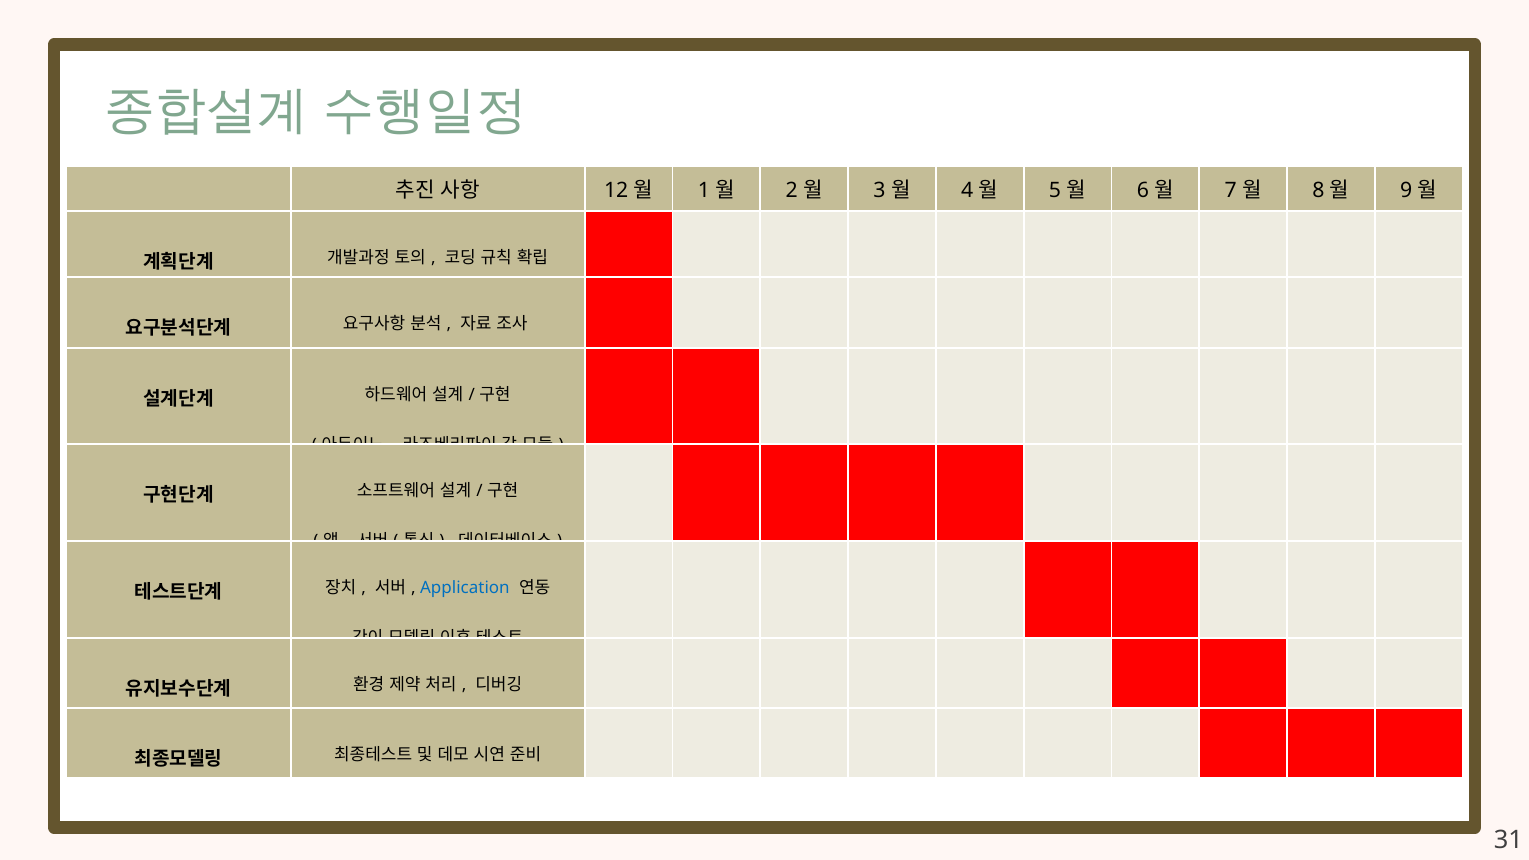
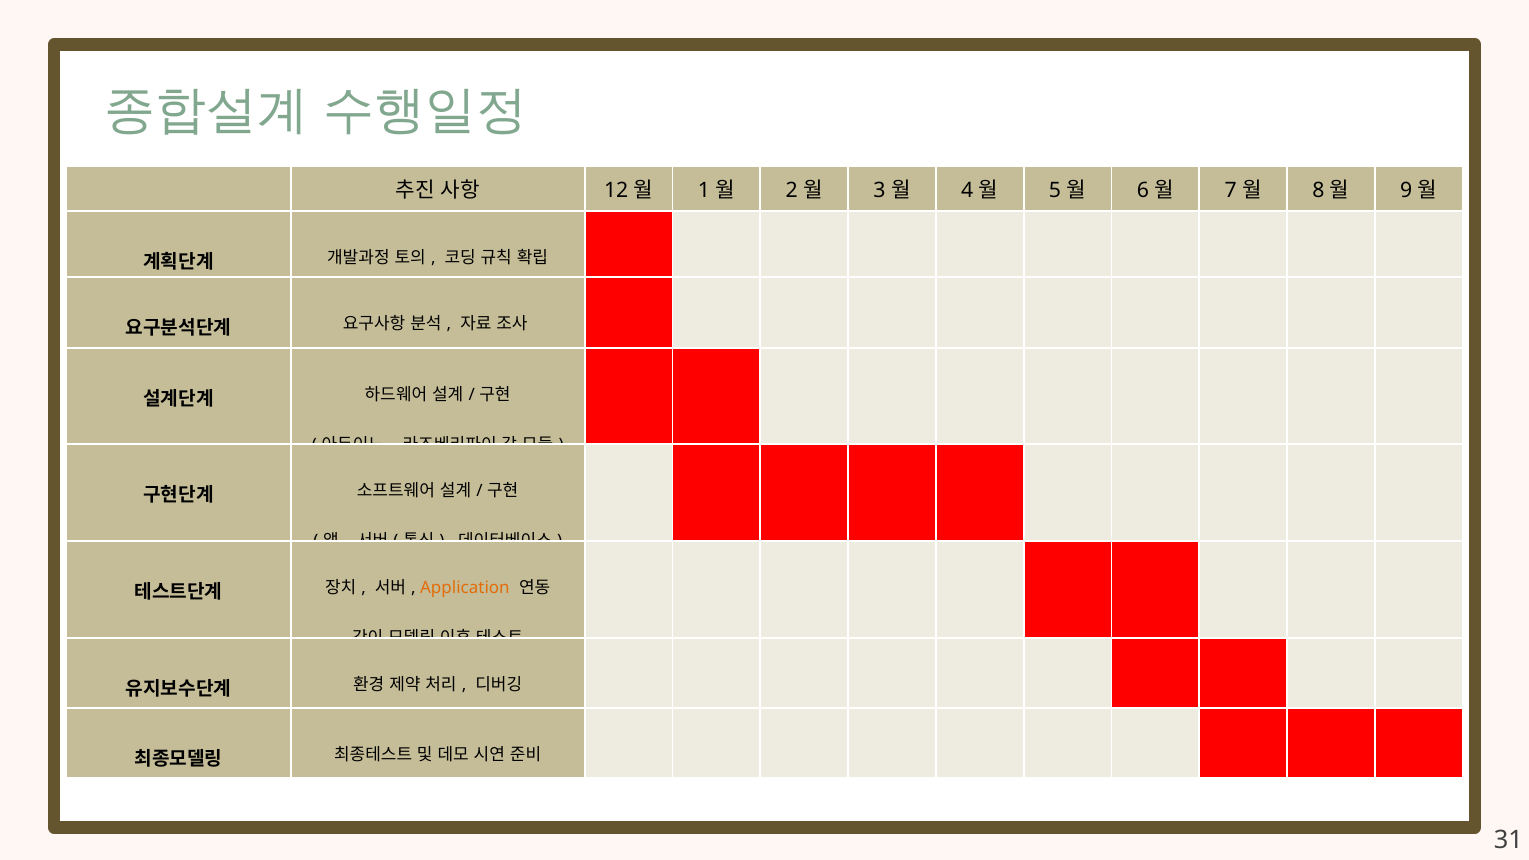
Application colour: blue -> orange
